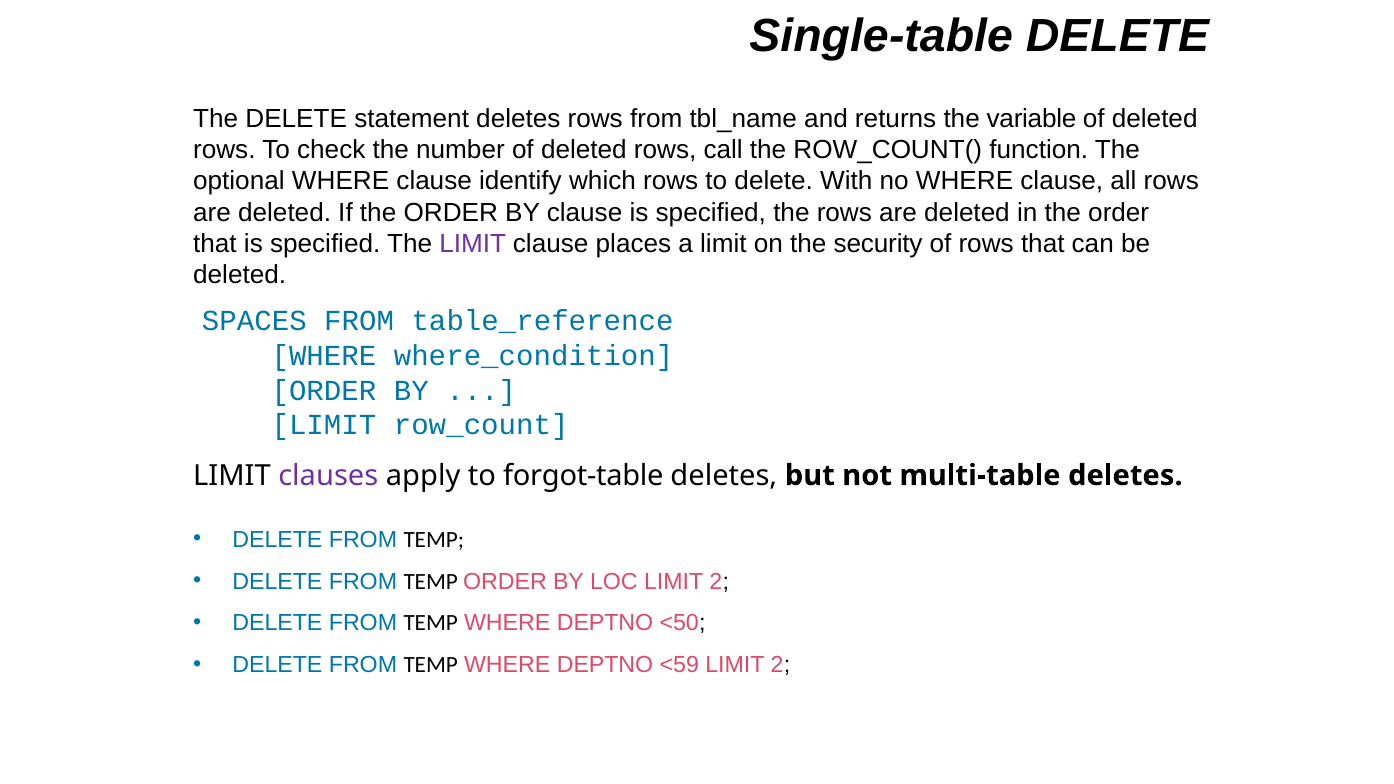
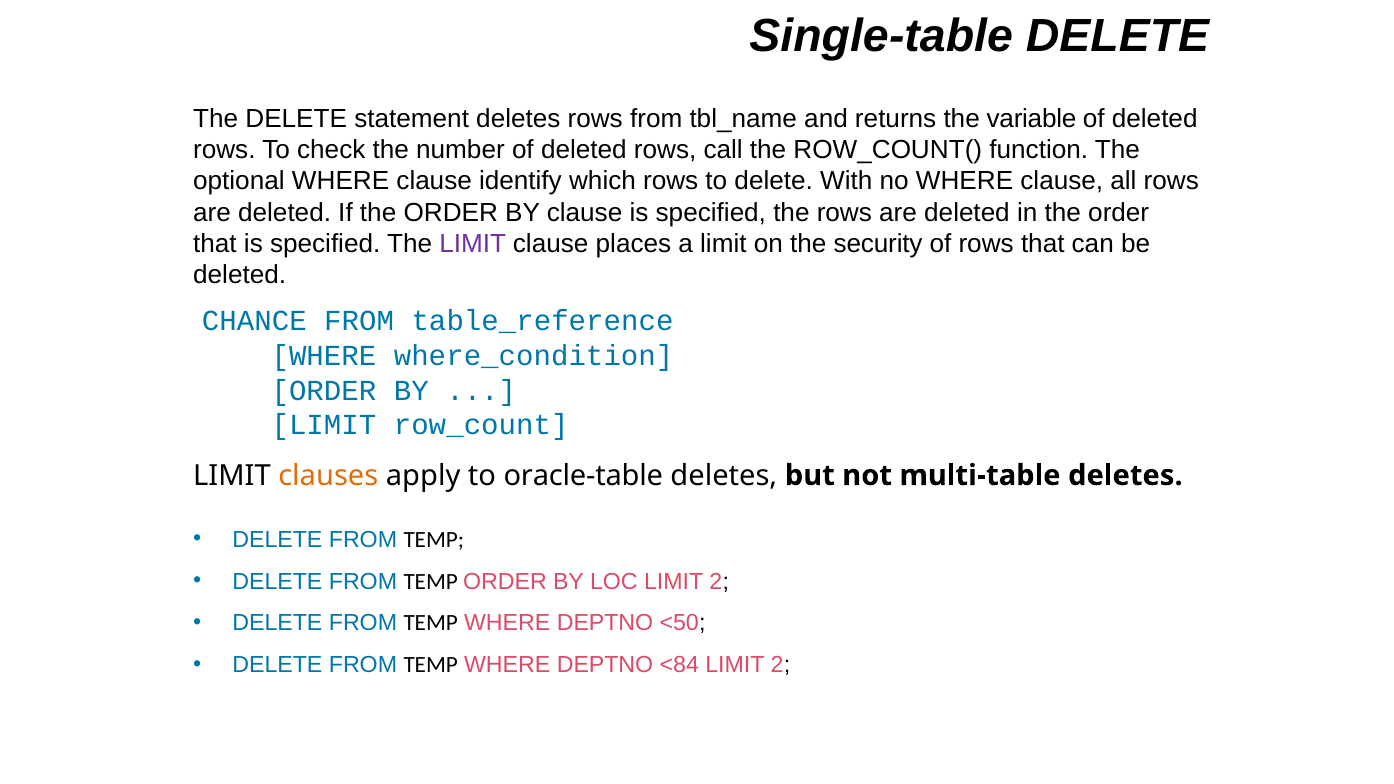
SPACES: SPACES -> CHANCE
clauses colour: purple -> orange
forgot-table: forgot-table -> oracle-table
<59: <59 -> <84
